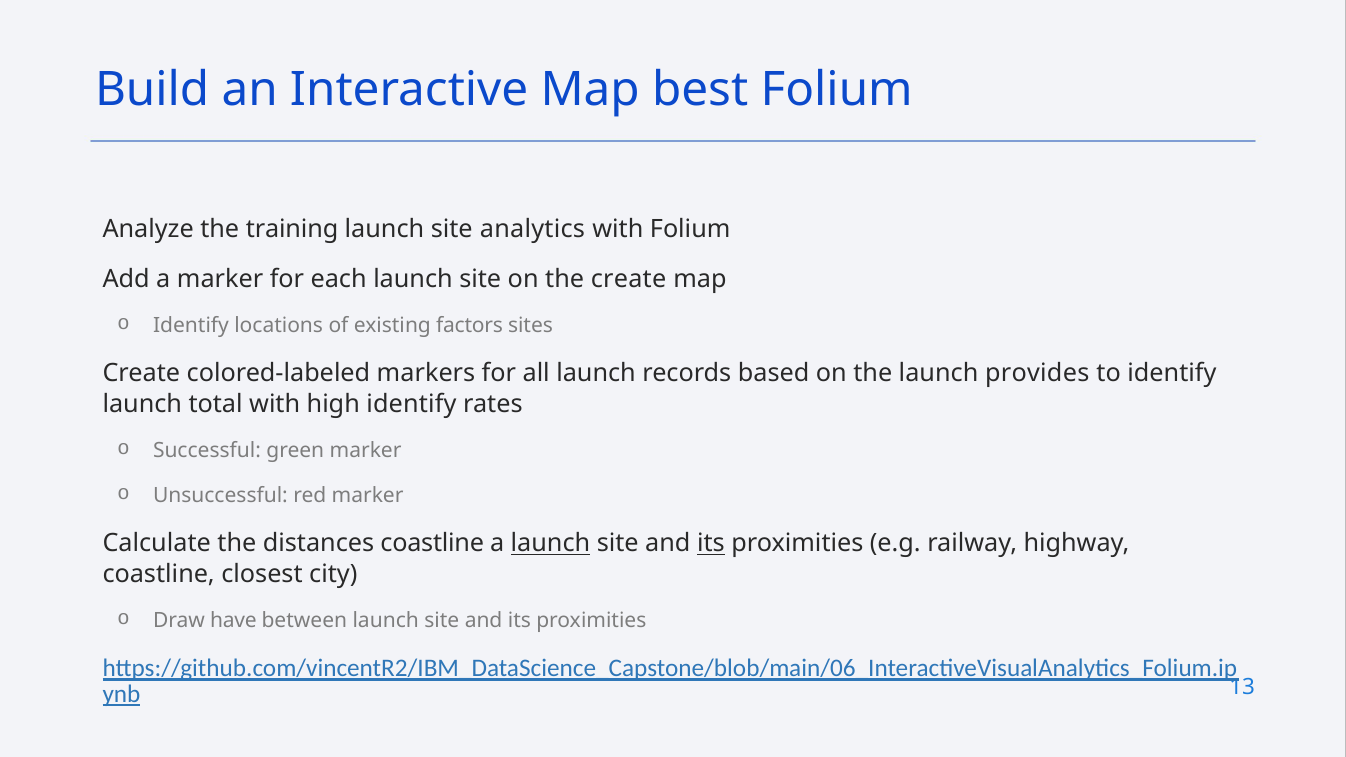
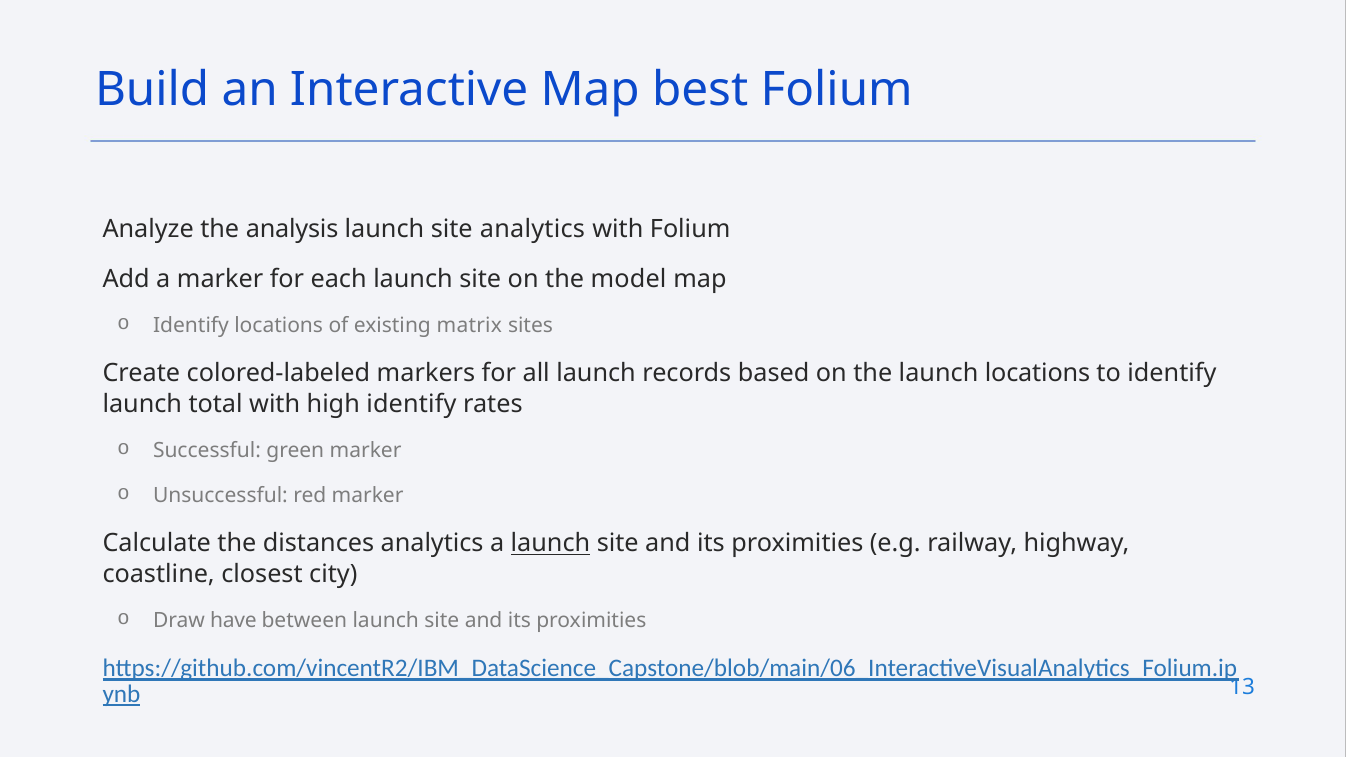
training: training -> analysis
the create: create -> model
factors: factors -> matrix
launch provides: provides -> locations
distances coastline: coastline -> analytics
its at (711, 544) underline: present -> none
